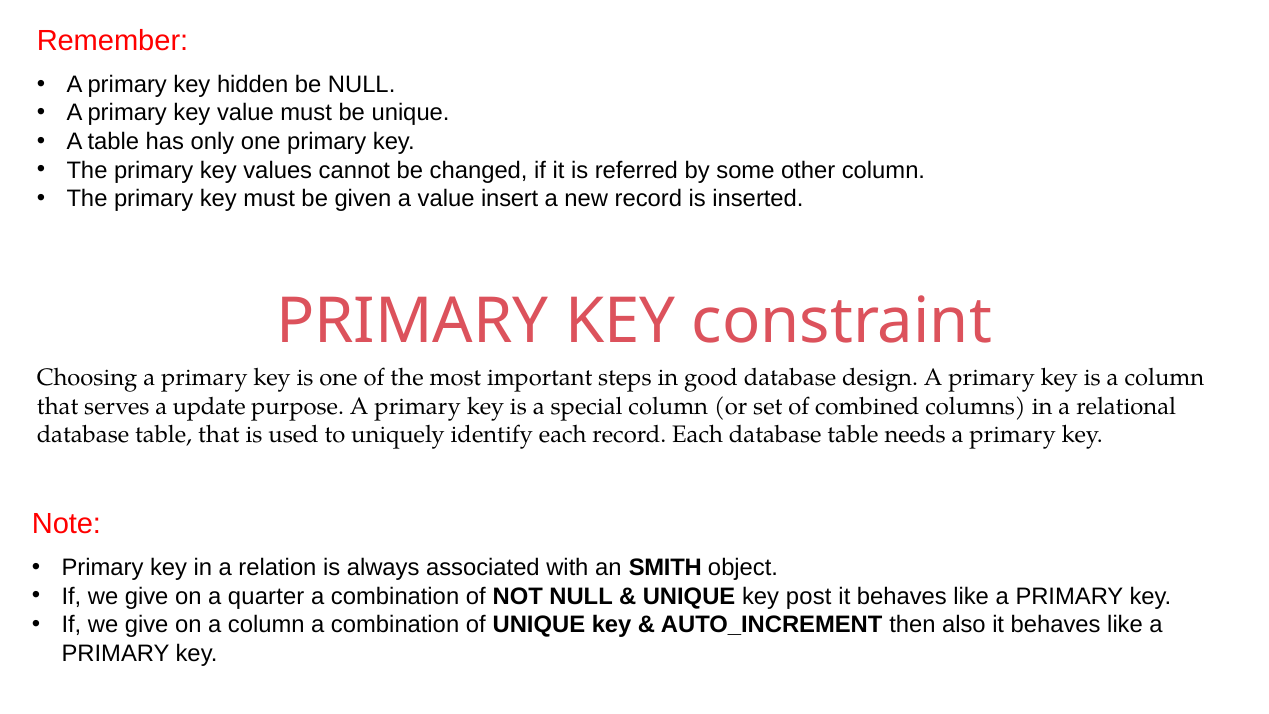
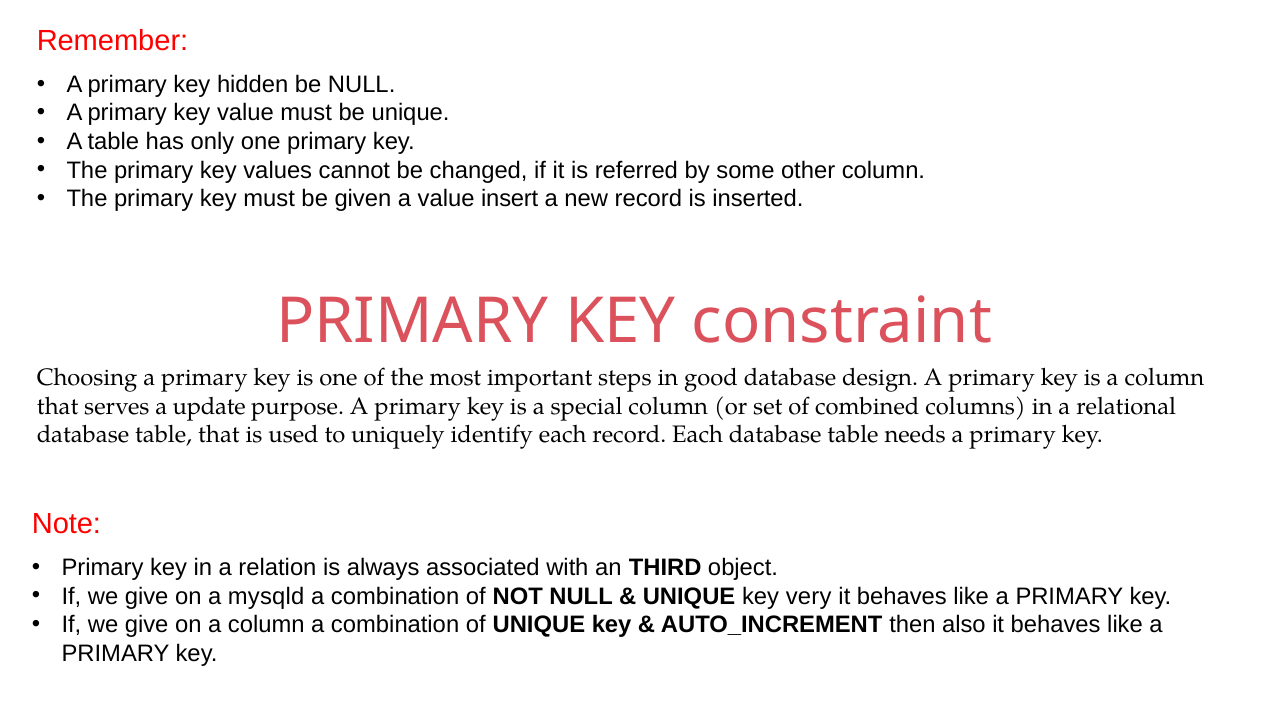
SMITH: SMITH -> THIRD
quarter: quarter -> mysqld
post: post -> very
